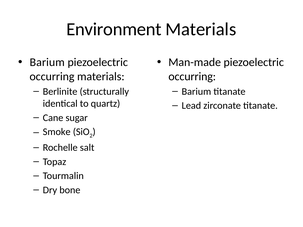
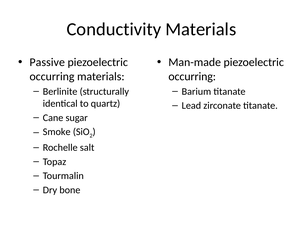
Environment: Environment -> Conductivity
Barium at (47, 62): Barium -> Passive
